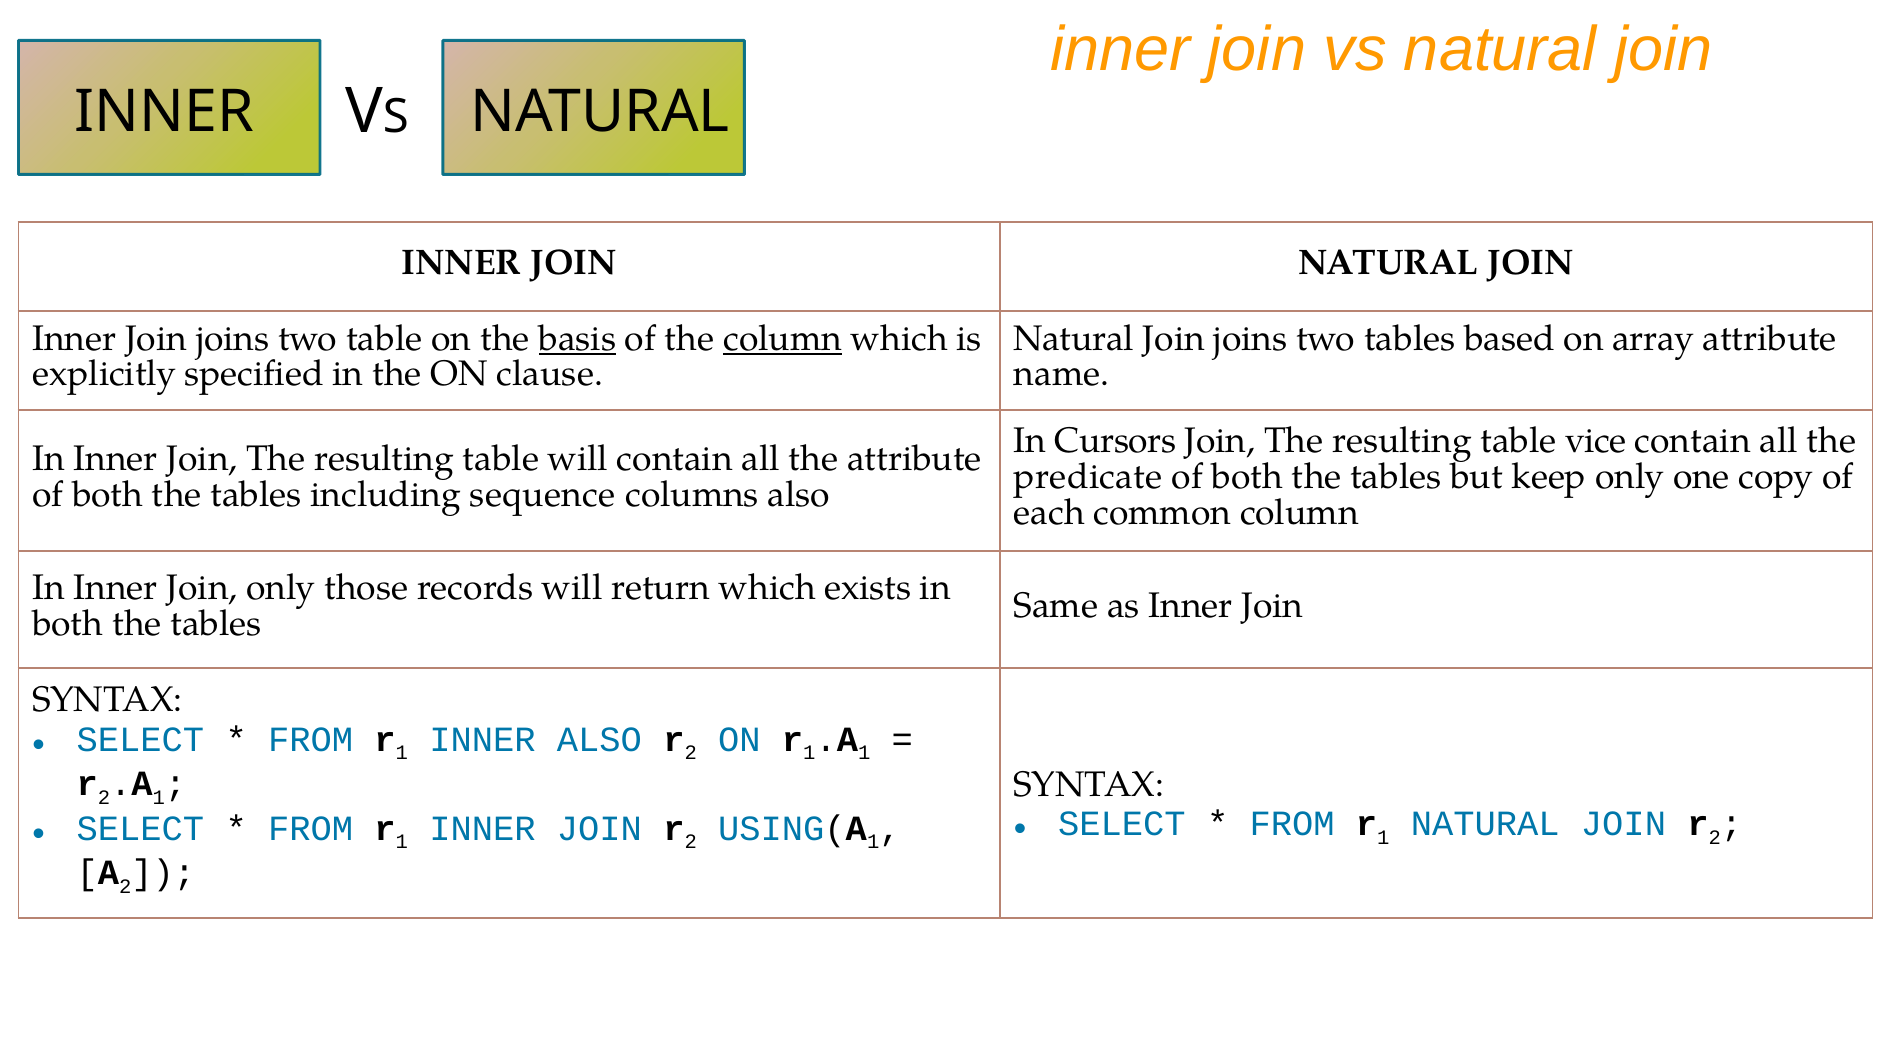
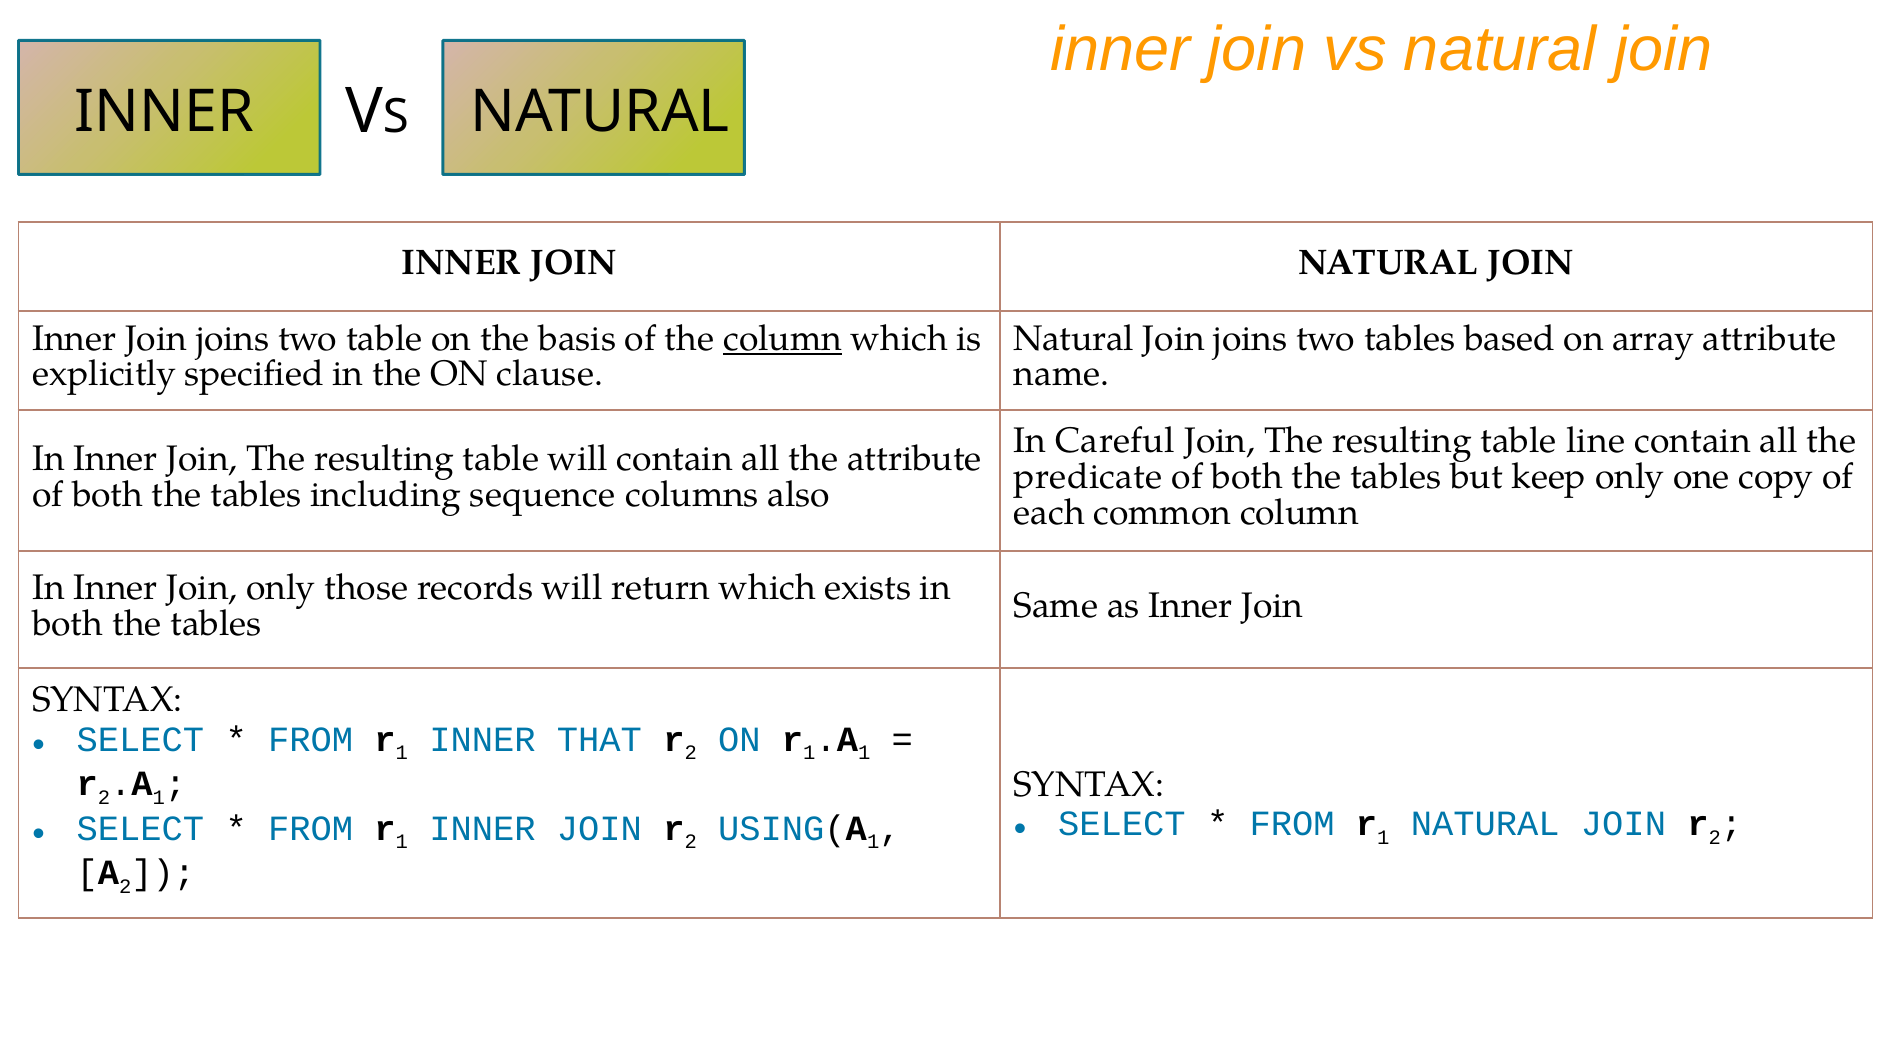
basis underline: present -> none
Cursors: Cursors -> Careful
vice: vice -> line
INNER ALSO: ALSO -> THAT
